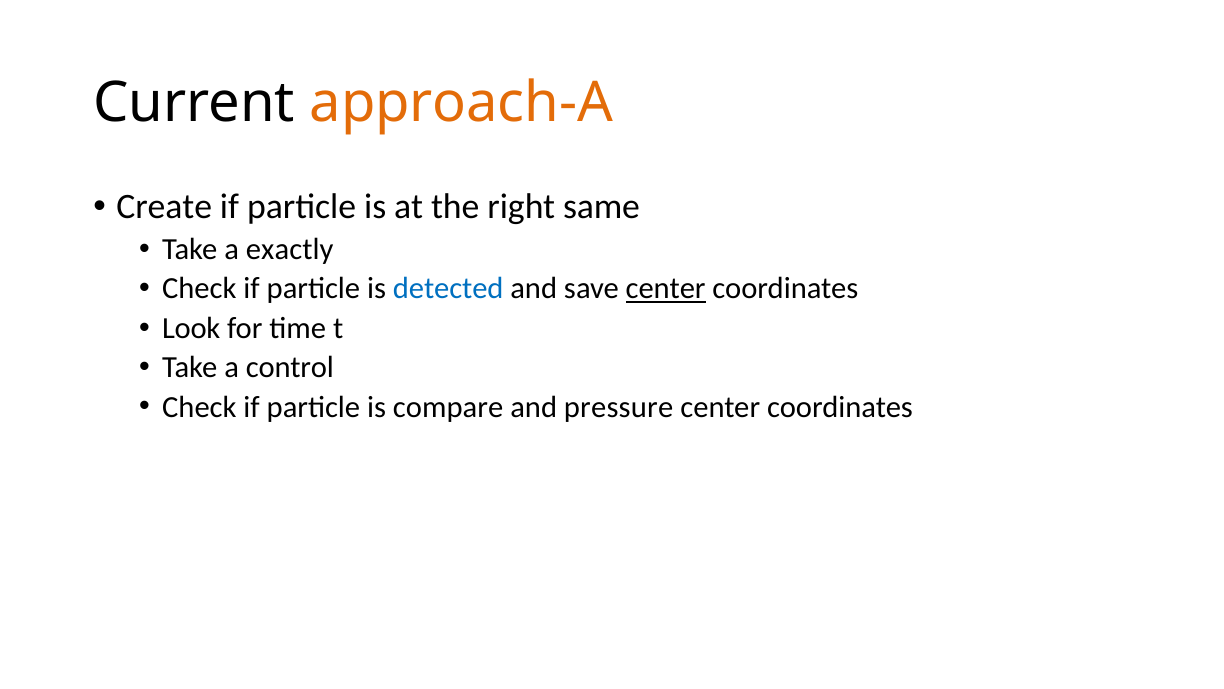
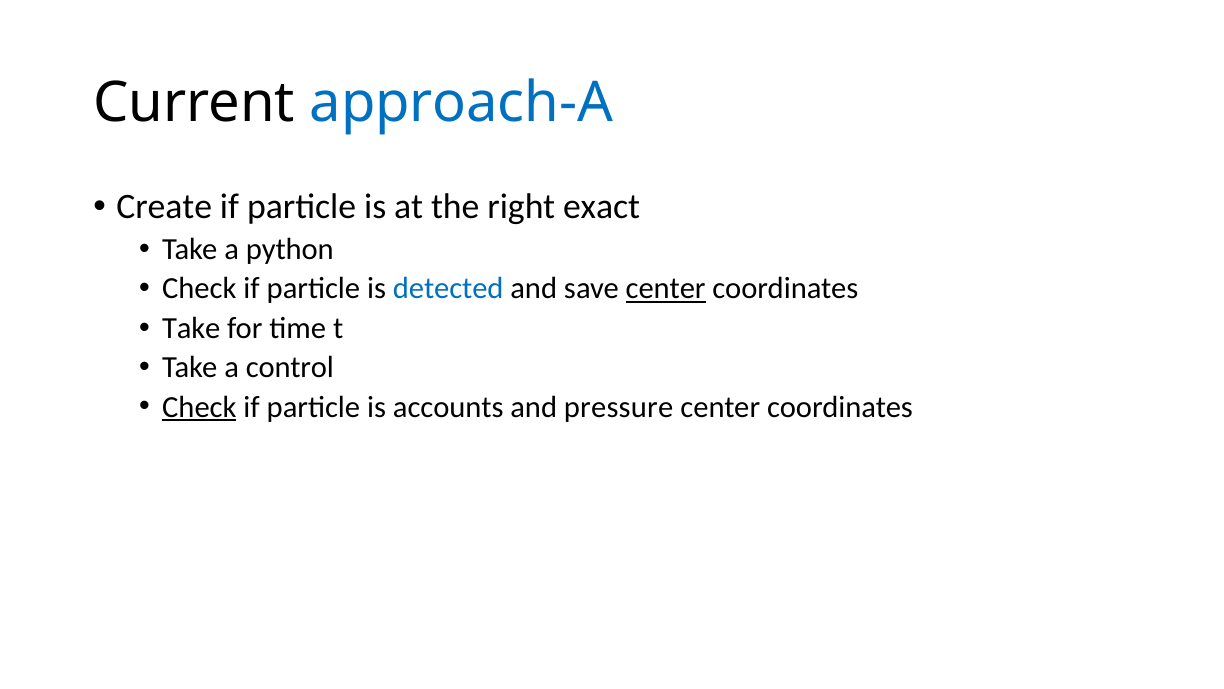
approach-A colour: orange -> blue
same: same -> exact
exactly: exactly -> python
Look at (191, 328): Look -> Take
Check at (199, 407) underline: none -> present
compare: compare -> accounts
